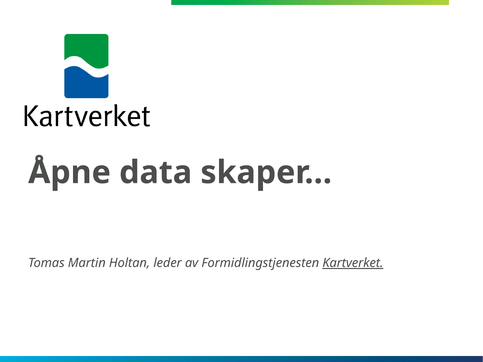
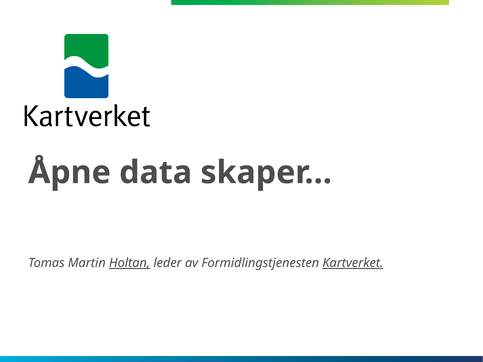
Holtan underline: none -> present
